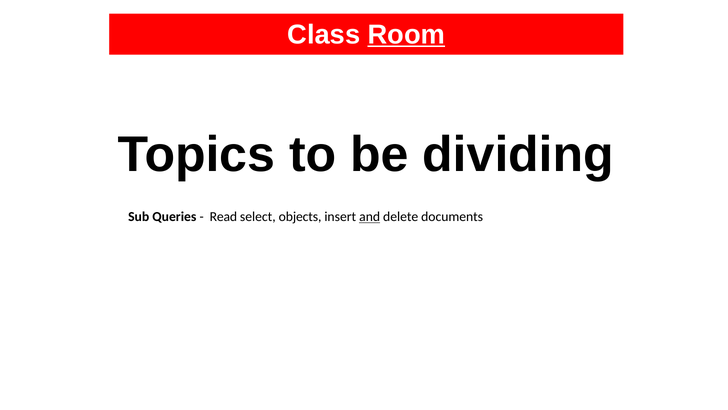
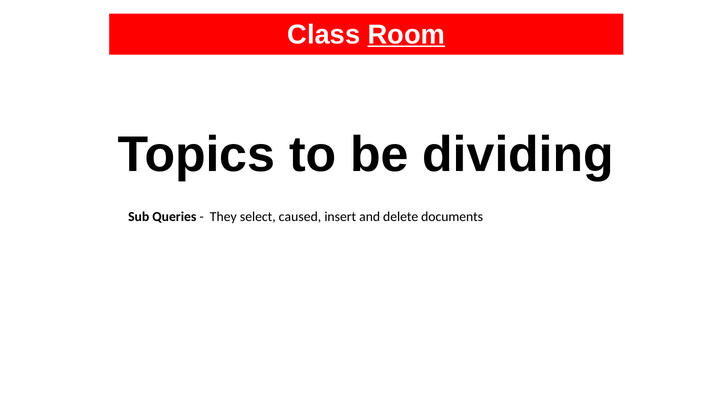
Read: Read -> They
objects: objects -> caused
and underline: present -> none
